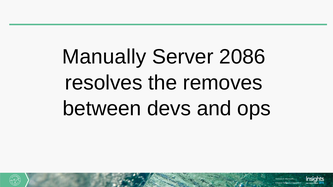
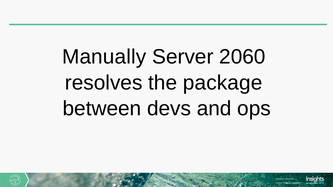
2086: 2086 -> 2060
removes: removes -> package
